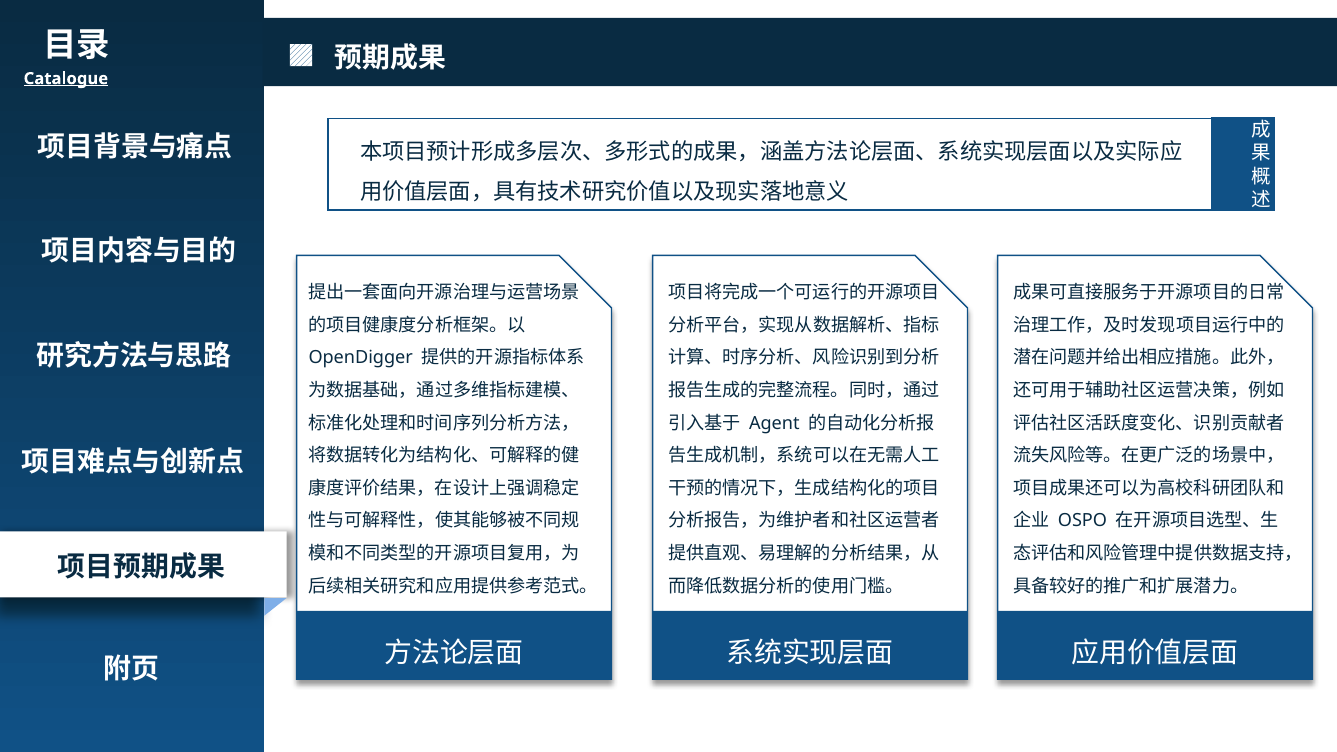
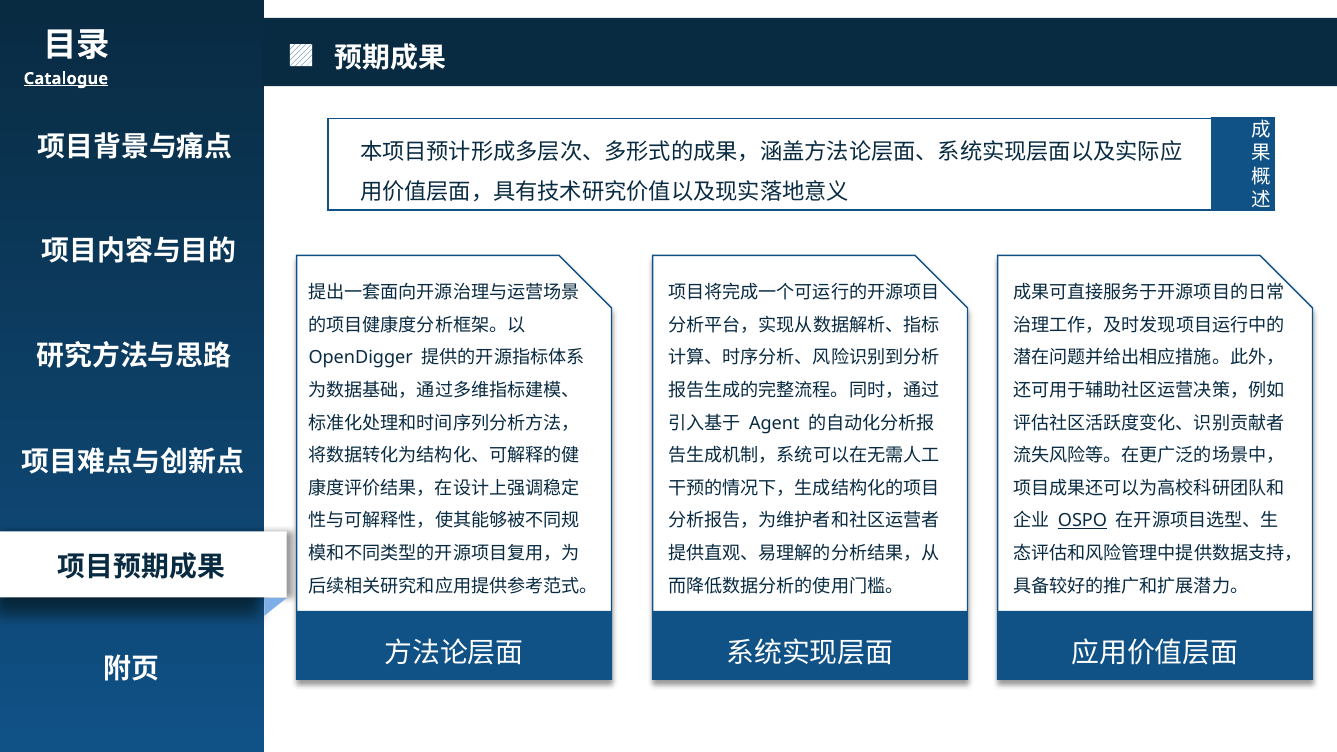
OSPO underline: none -> present
